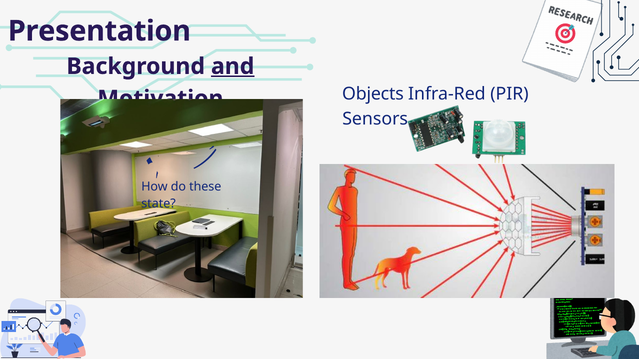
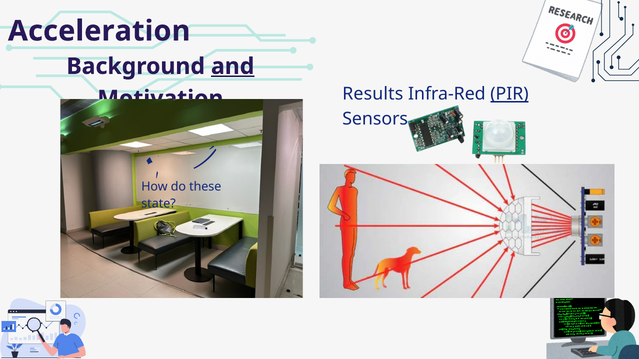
Presentation: Presentation -> Acceleration
Objects: Objects -> Results
PIR underline: none -> present
